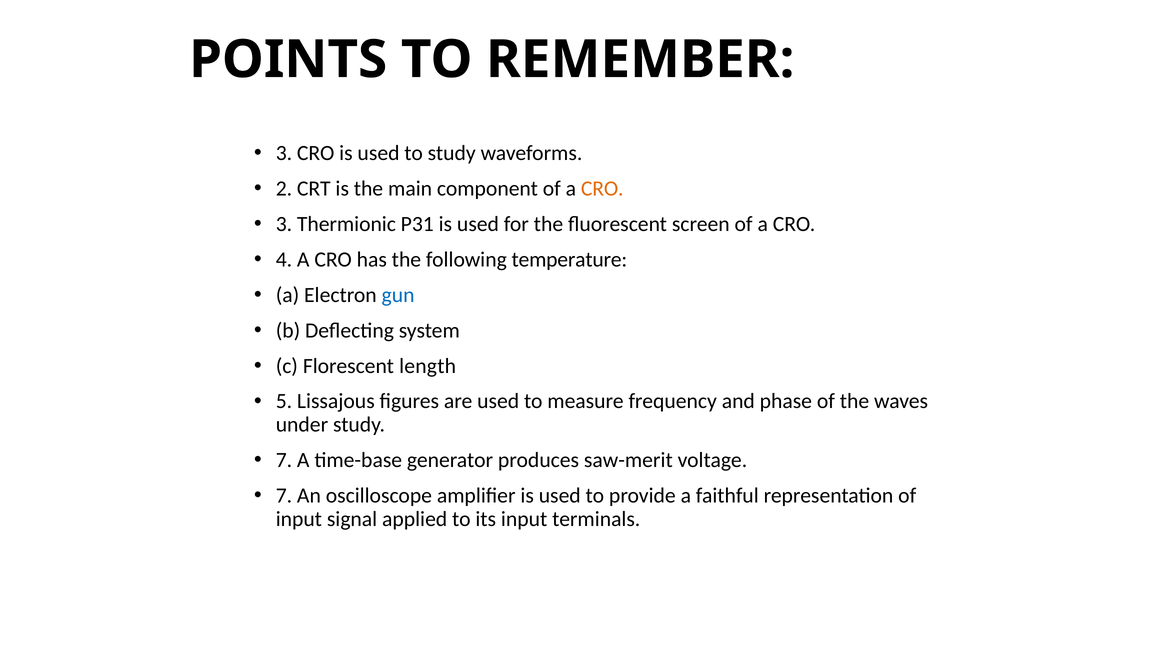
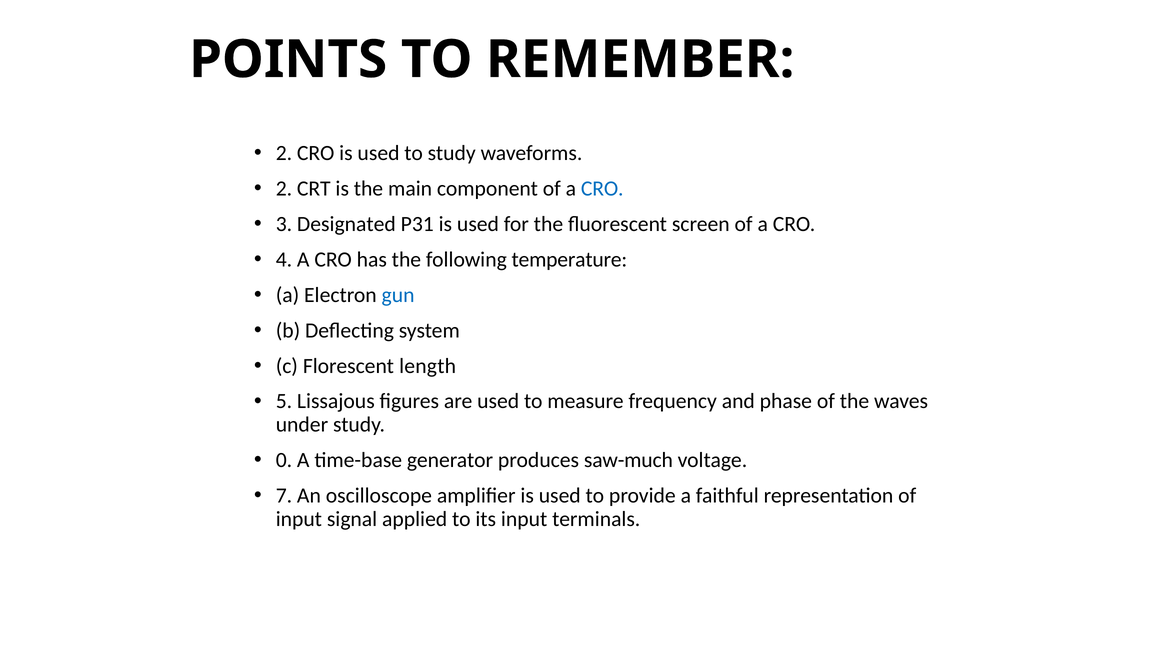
3 at (284, 153): 3 -> 2
CRO at (602, 189) colour: orange -> blue
Thermionic: Thermionic -> Designated
7 at (284, 460): 7 -> 0
saw-merit: saw-merit -> saw-much
